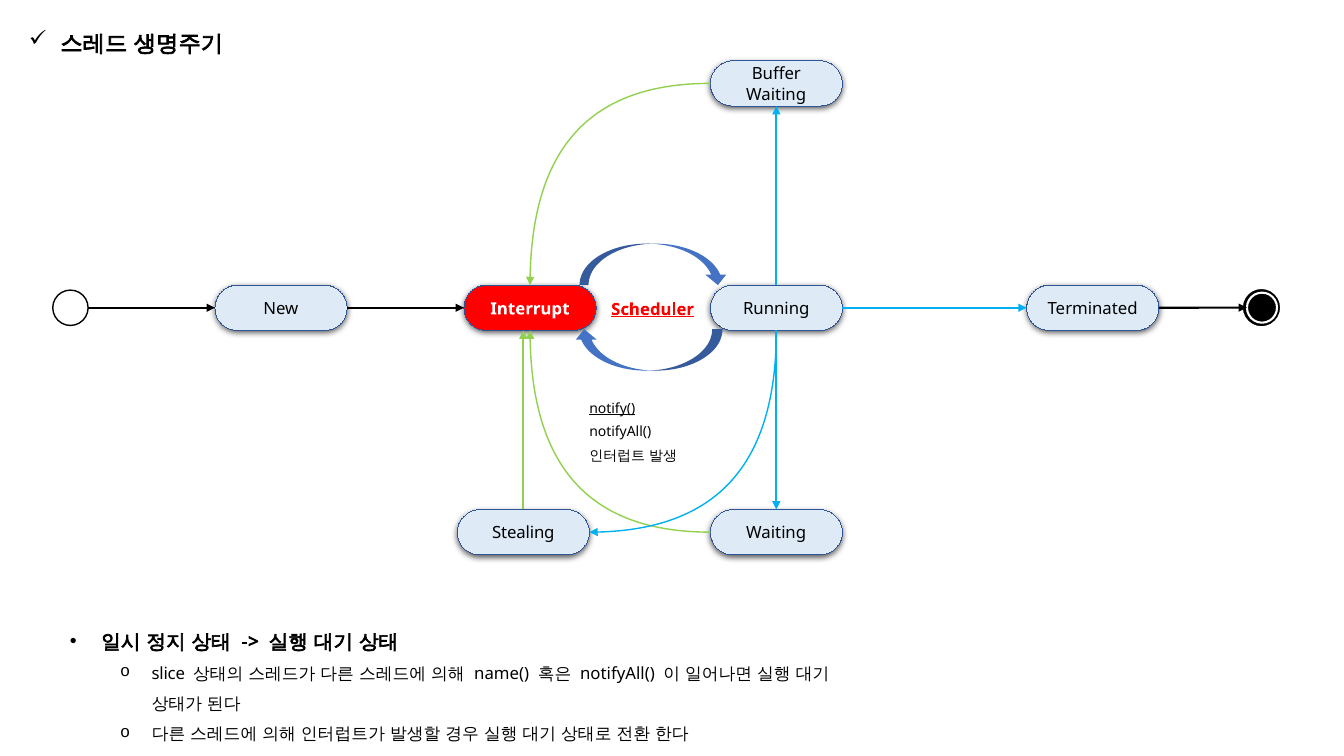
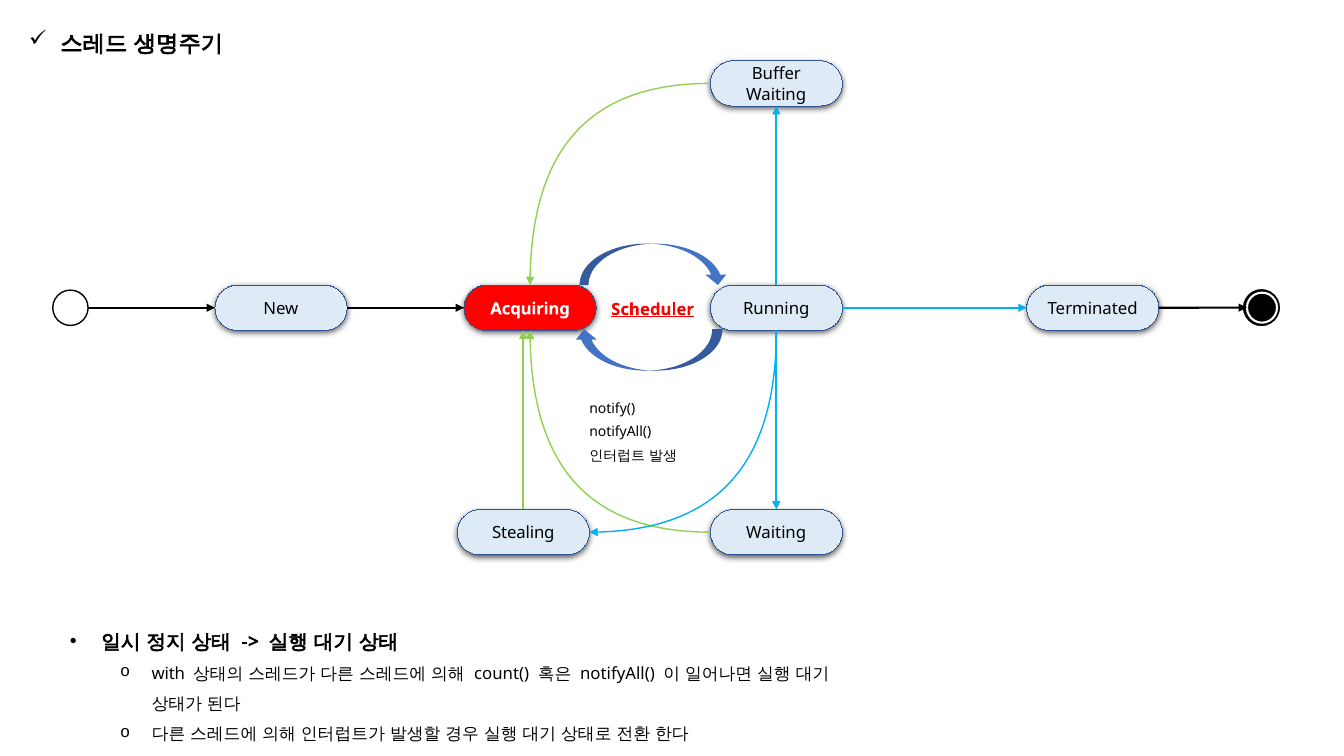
Interrupt: Interrupt -> Acquiring
notify( underline: present -> none
slice: slice -> with
name(: name( -> count(
